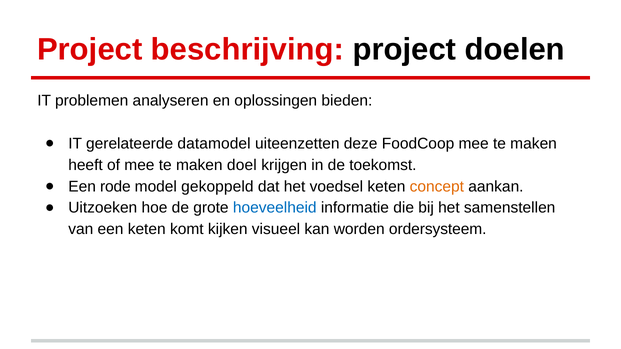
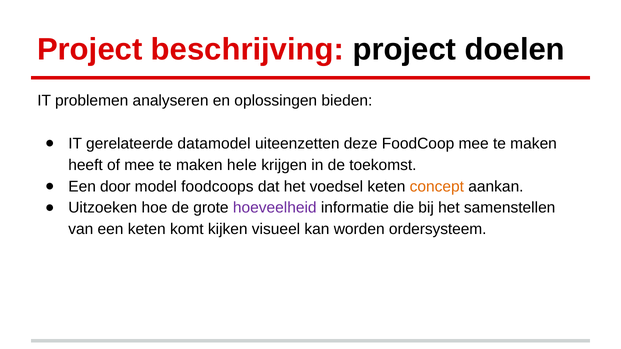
doel: doel -> hele
rode: rode -> door
gekoppeld: gekoppeld -> foodcoops
hoeveelheid colour: blue -> purple
